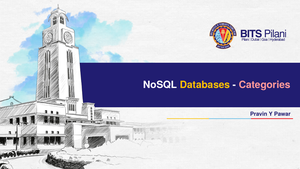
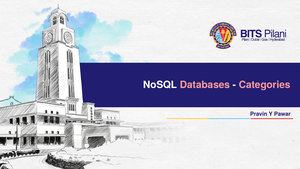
Databases colour: yellow -> pink
